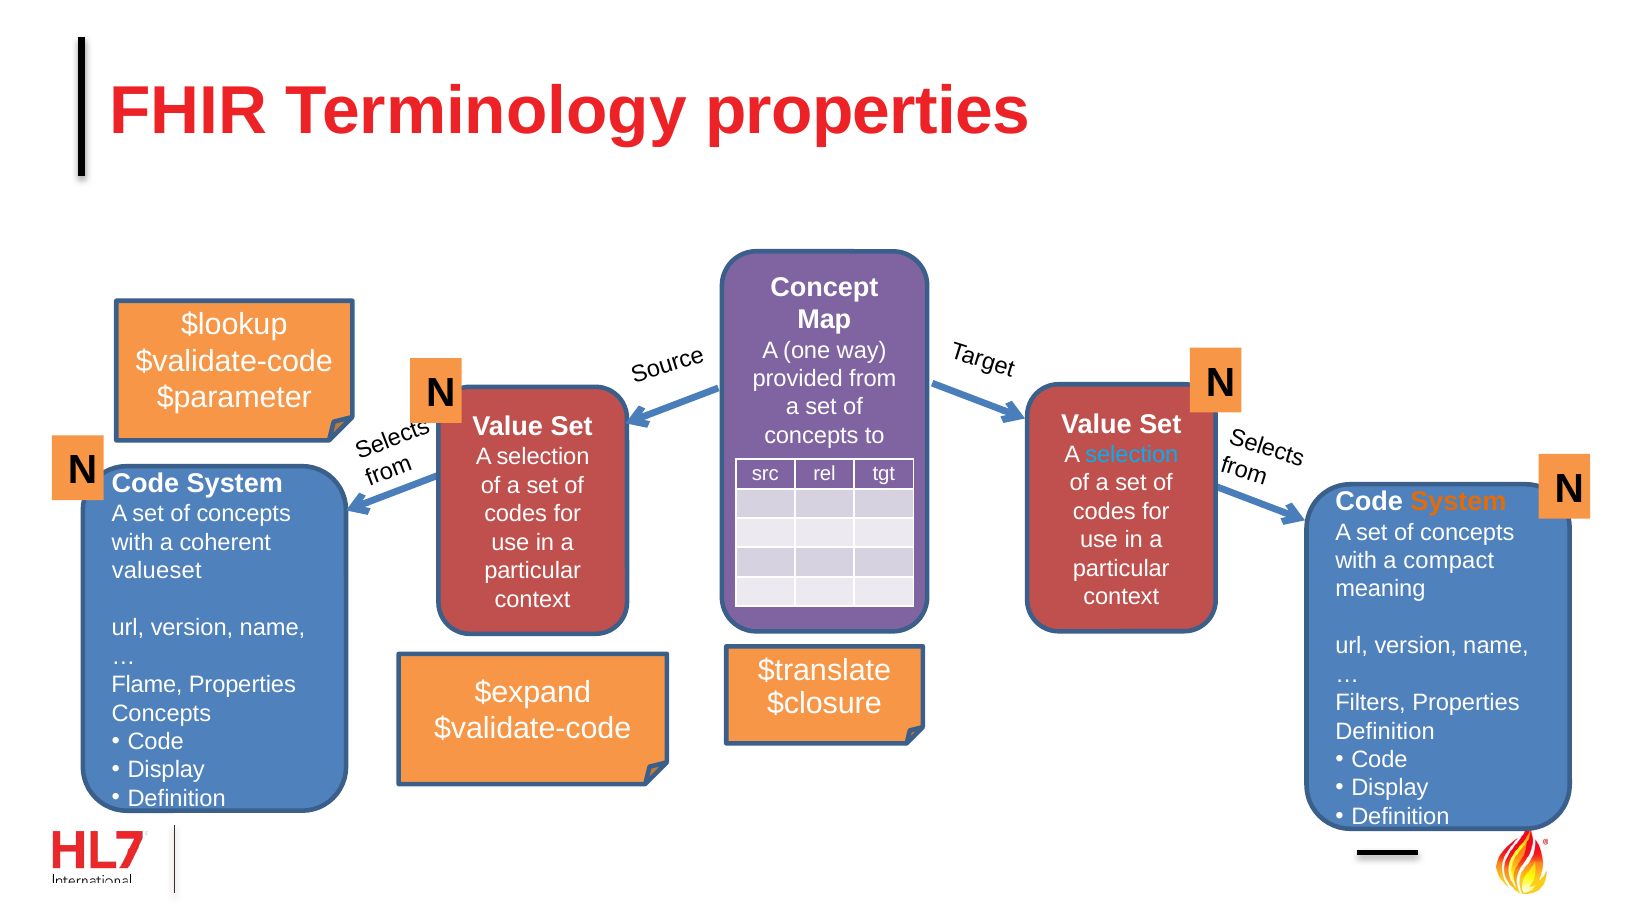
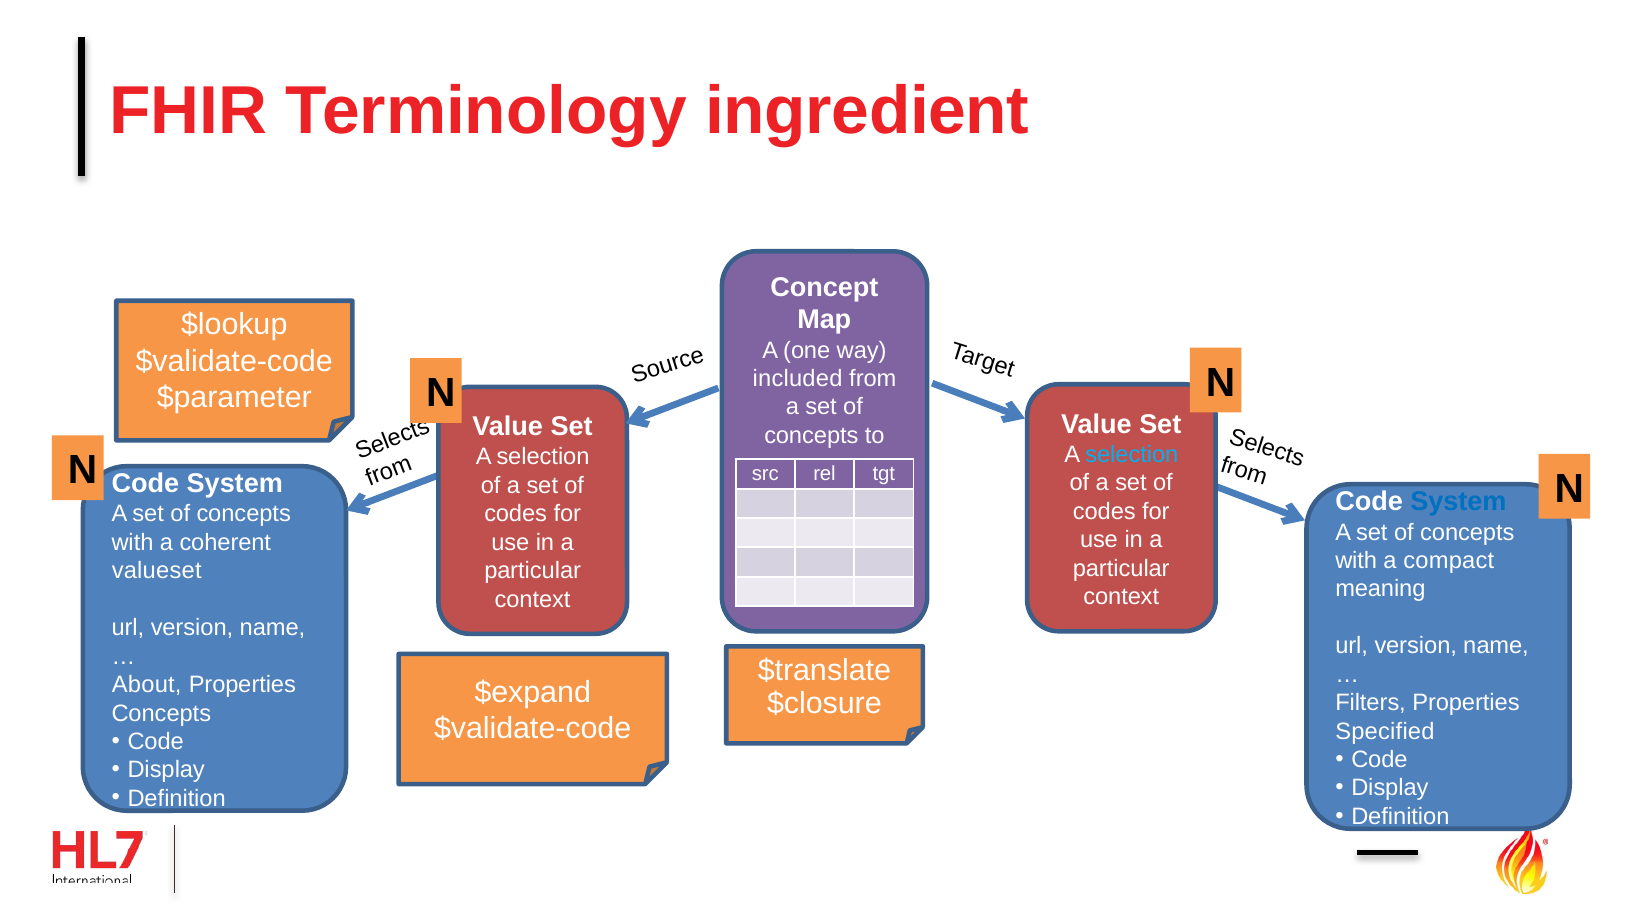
Terminology properties: properties -> ingredient
provided: provided -> included
System at (1458, 502) colour: orange -> blue
Flame: Flame -> About
Definition at (1385, 731): Definition -> Specified
